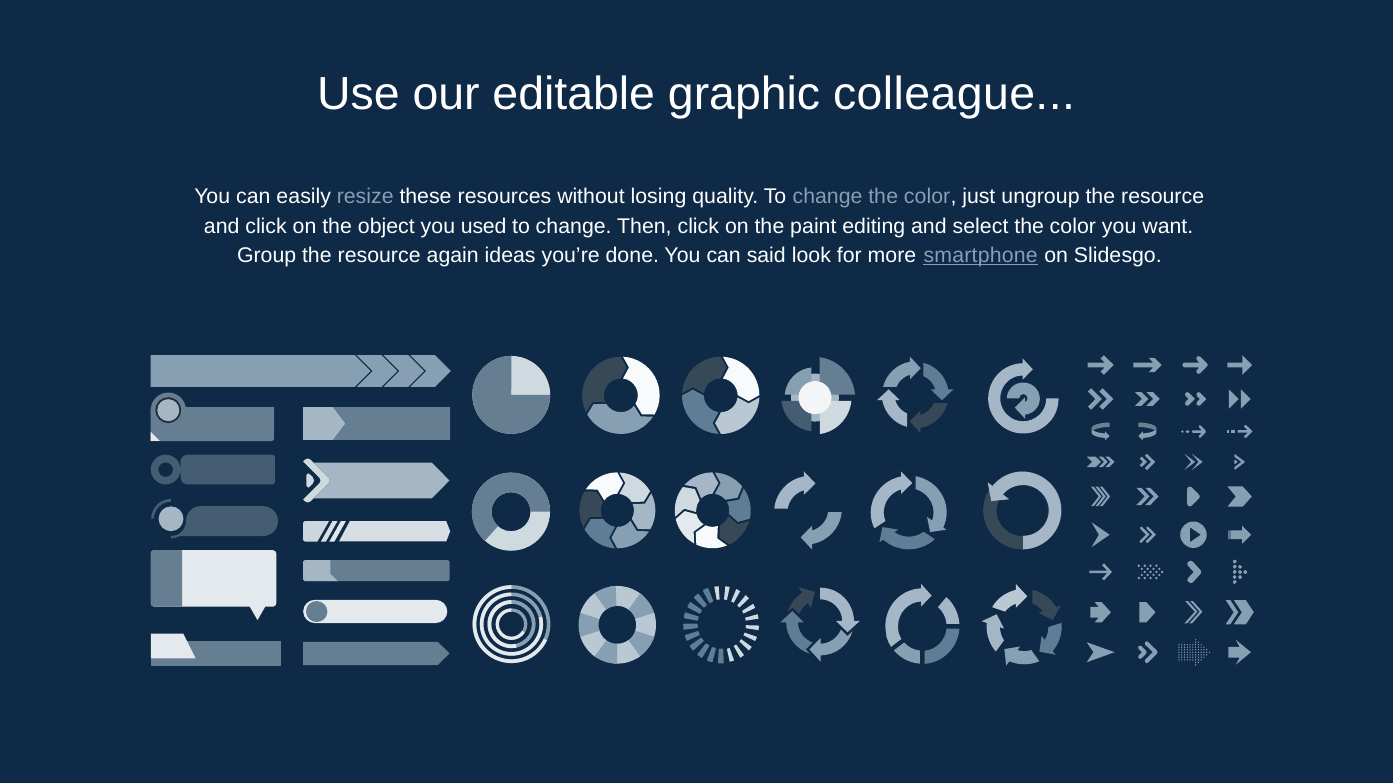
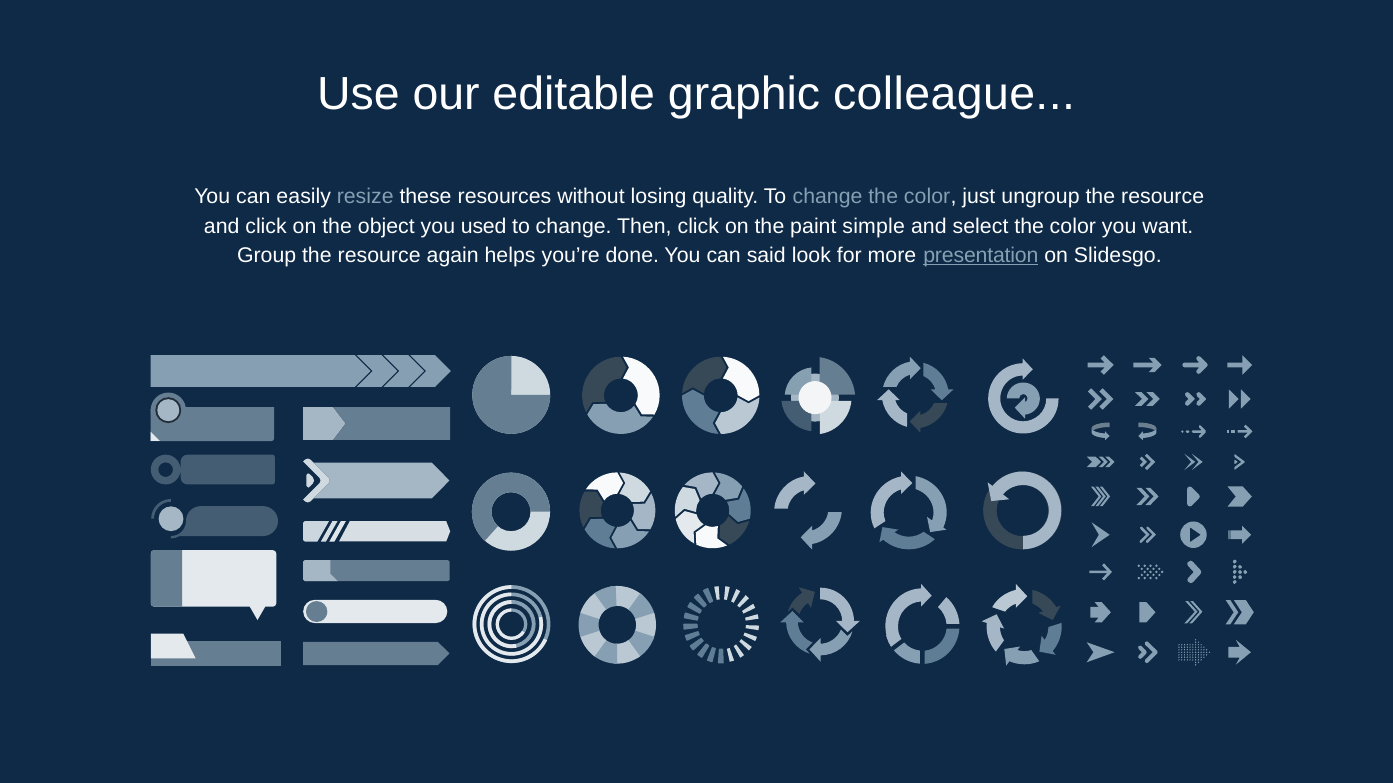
editing: editing -> simple
ideas: ideas -> helps
smartphone: smartphone -> presentation
